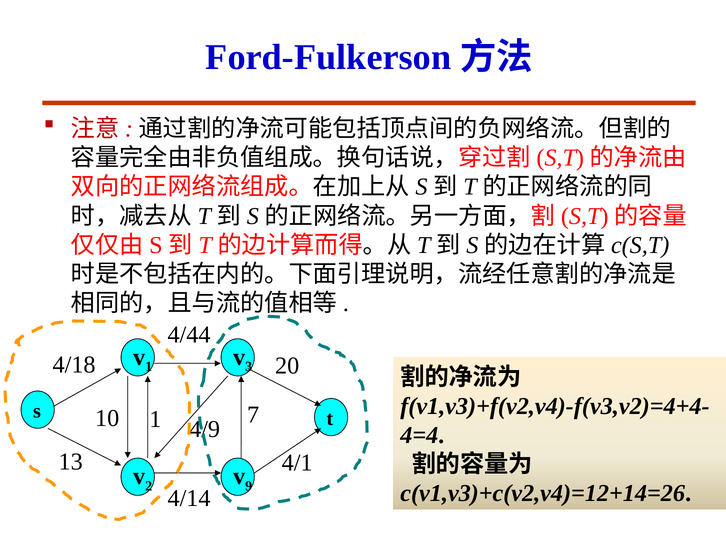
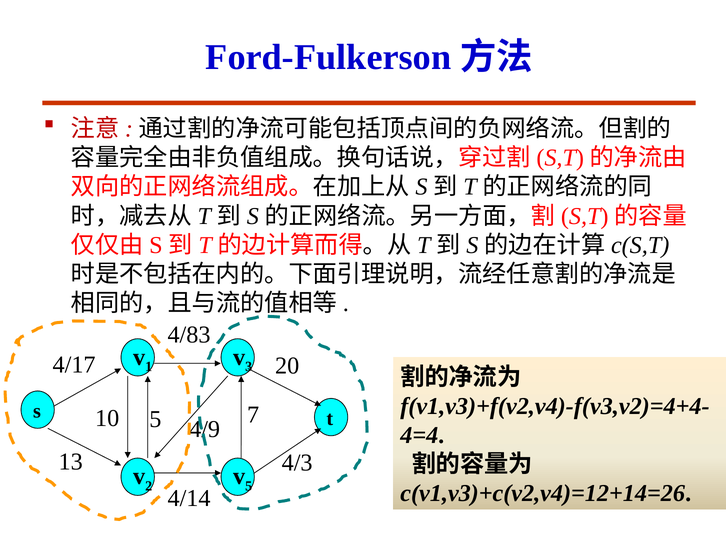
4/44: 4/44 -> 4/83
4/18: 4/18 -> 4/17
10 1: 1 -> 5
4/1: 4/1 -> 4/3
9 at (249, 485): 9 -> 5
